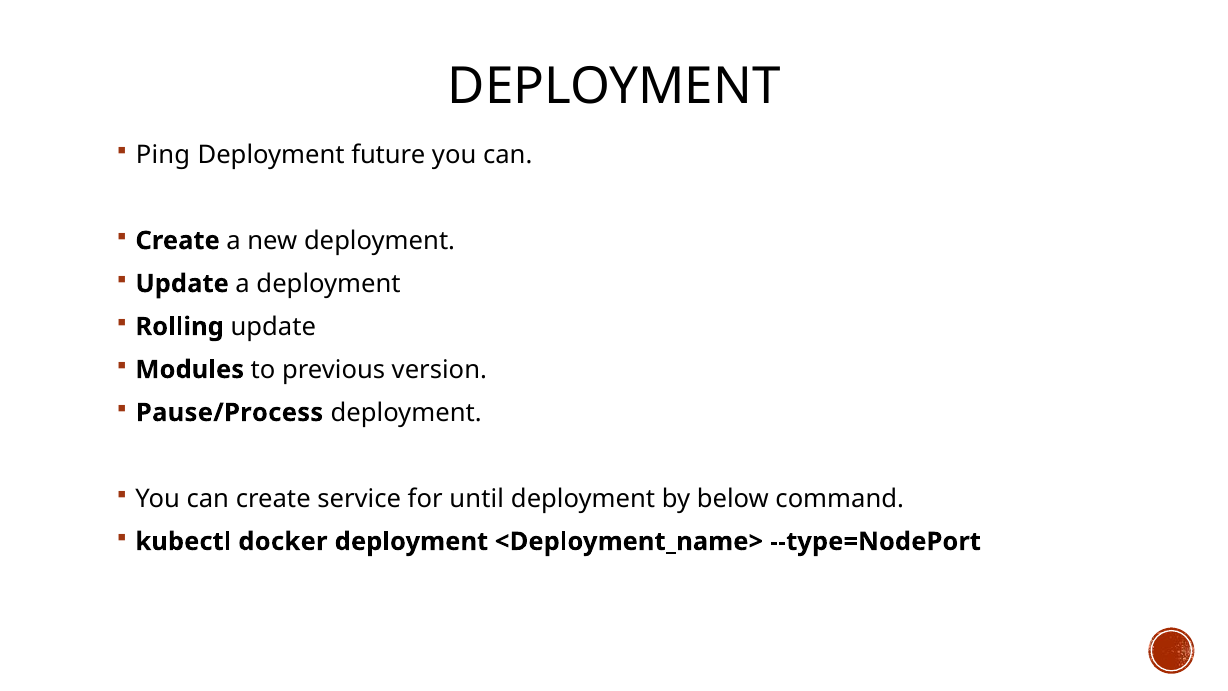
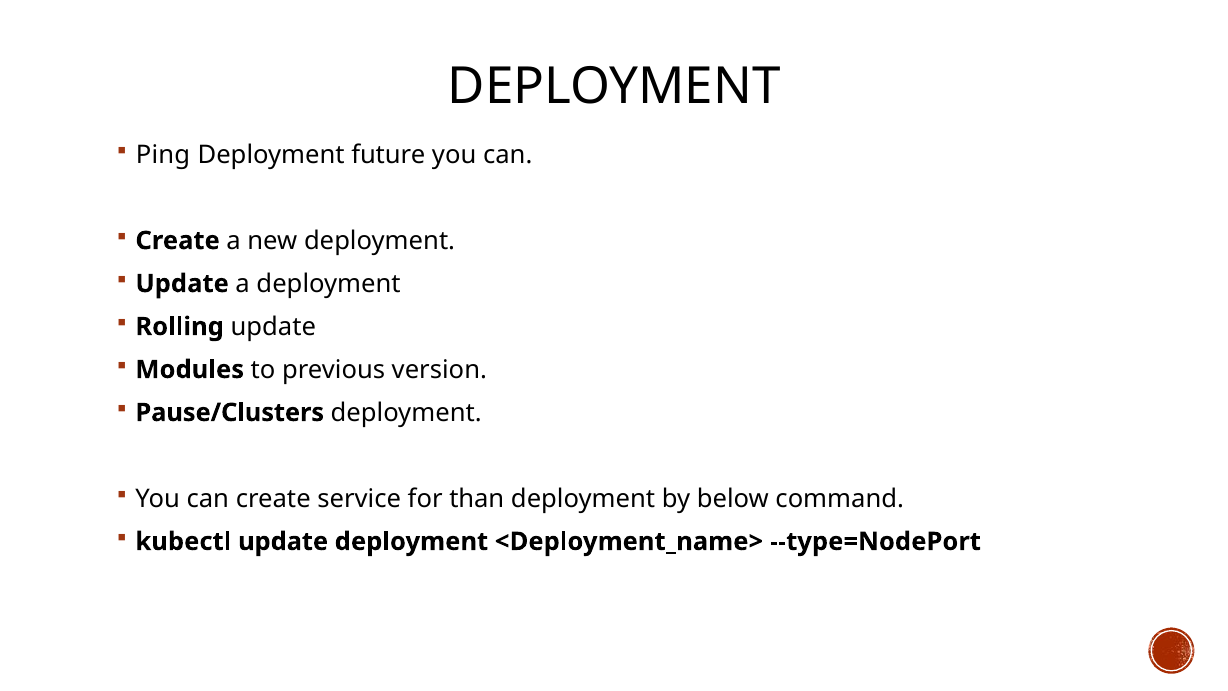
Pause/Process: Pause/Process -> Pause/Clusters
until: until -> than
kubectl docker: docker -> update
